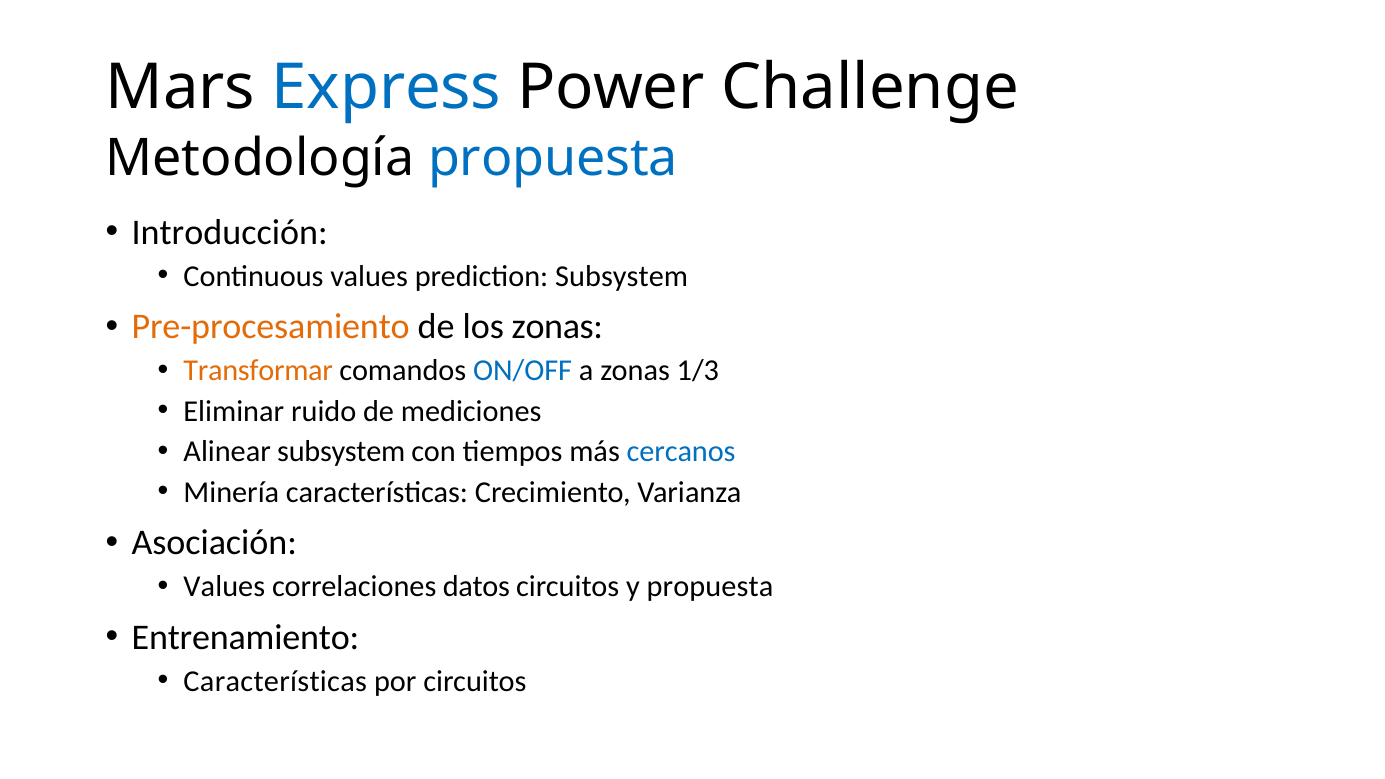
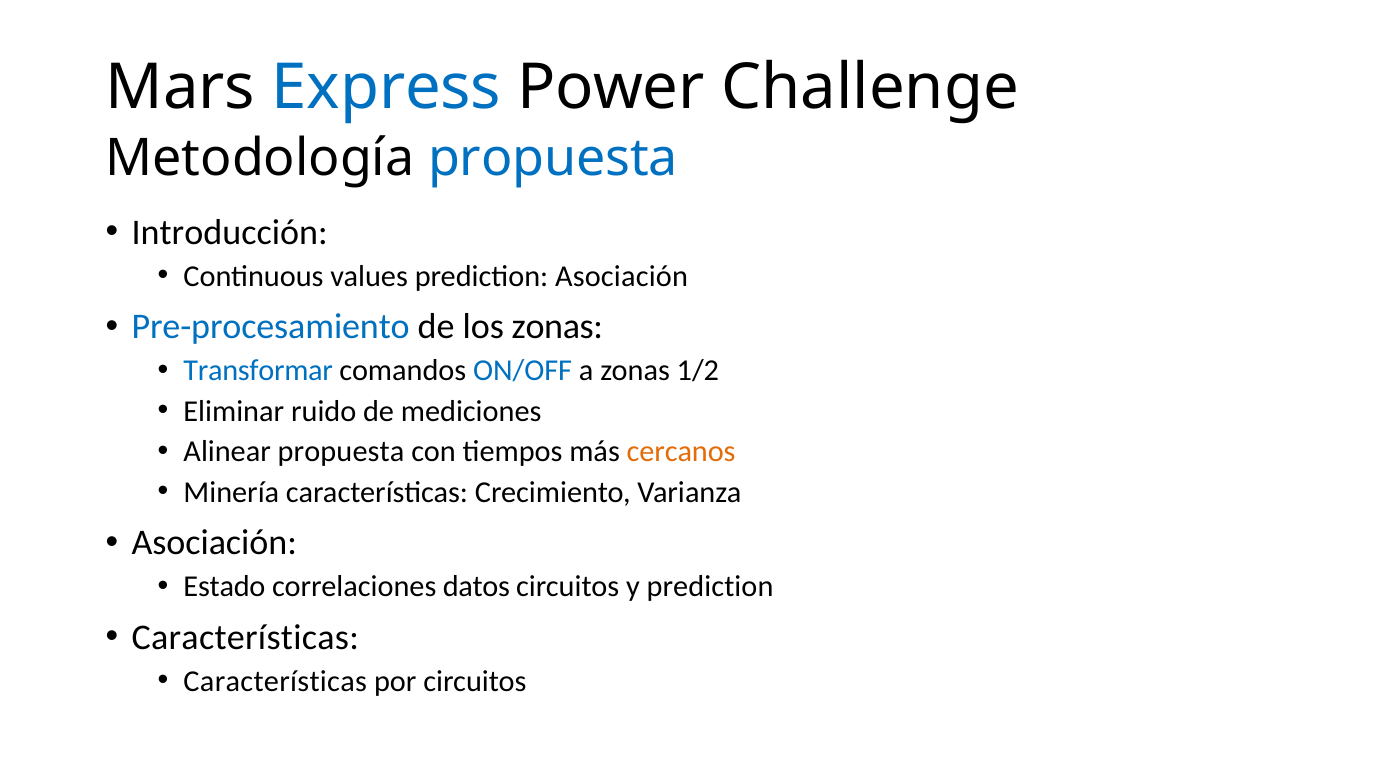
prediction Subsystem: Subsystem -> Asociación
Pre-procesamiento colour: orange -> blue
Transformar colour: orange -> blue
1/3: 1/3 -> 1/2
Alinear subsystem: subsystem -> propuesta
cercanos colour: blue -> orange
Values at (224, 587): Values -> Estado
y propuesta: propuesta -> prediction
Entrenamiento at (245, 638): Entrenamiento -> Características
